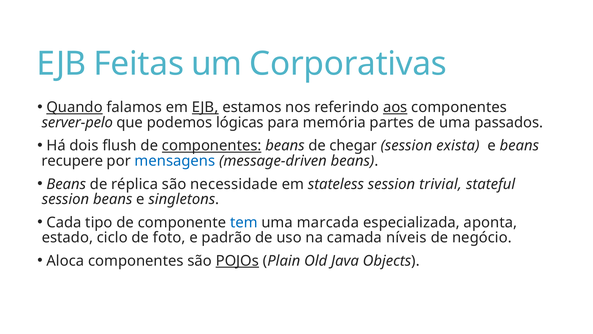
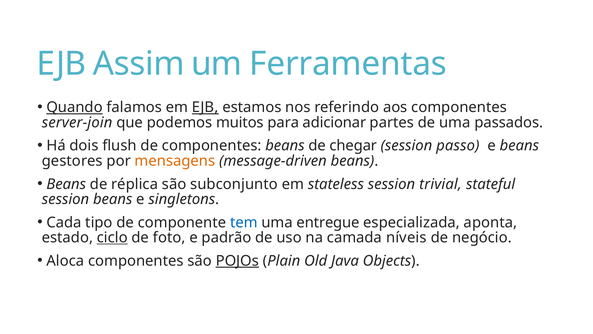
Feitas: Feitas -> Assim
Corporativas: Corporativas -> Ferramentas
aos underline: present -> none
server-pelo: server-pelo -> server-join
lógicas: lógicas -> muitos
memória: memória -> adicionar
componentes at (212, 146) underline: present -> none
exista: exista -> passo
recupere: recupere -> gestores
mensagens colour: blue -> orange
necessidade: necessidade -> subconjunto
marcada: marcada -> entregue
ciclo underline: none -> present
